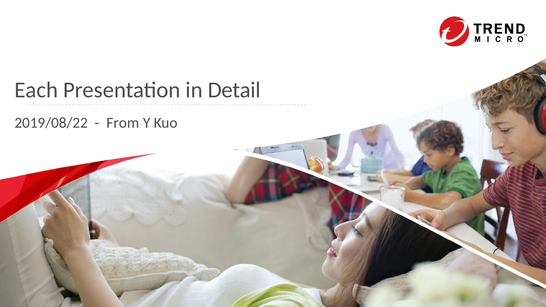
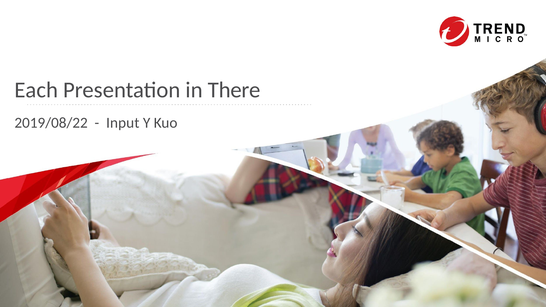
Detail: Detail -> There
From: From -> Input
